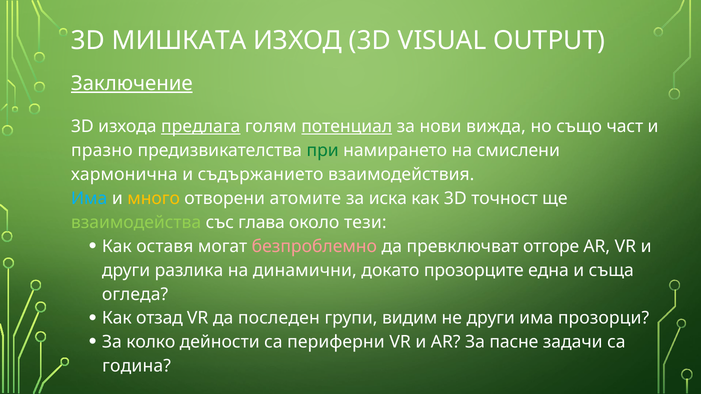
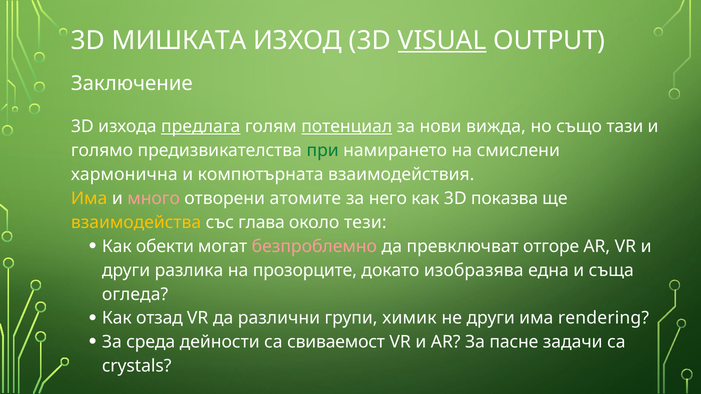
VISUAL underline: none -> present
Заключение underline: present -> none
част: част -> тази
празно: празно -> голямо
съдържанието: съдържанието -> компютърната
Има at (89, 199) colour: light blue -> yellow
много colour: yellow -> pink
иска: иска -> него
точност: точност -> показва
взаимодейства colour: light green -> yellow
оставя: оставя -> обекти
динамични: динамични -> прозорците
прозорците: прозорците -> изобразява
последен: последен -> различни
видим: видим -> химик
прозорци: прозорци -> rendering
колко: колко -> среда
периферни: периферни -> свиваемост
година: година -> crystals
